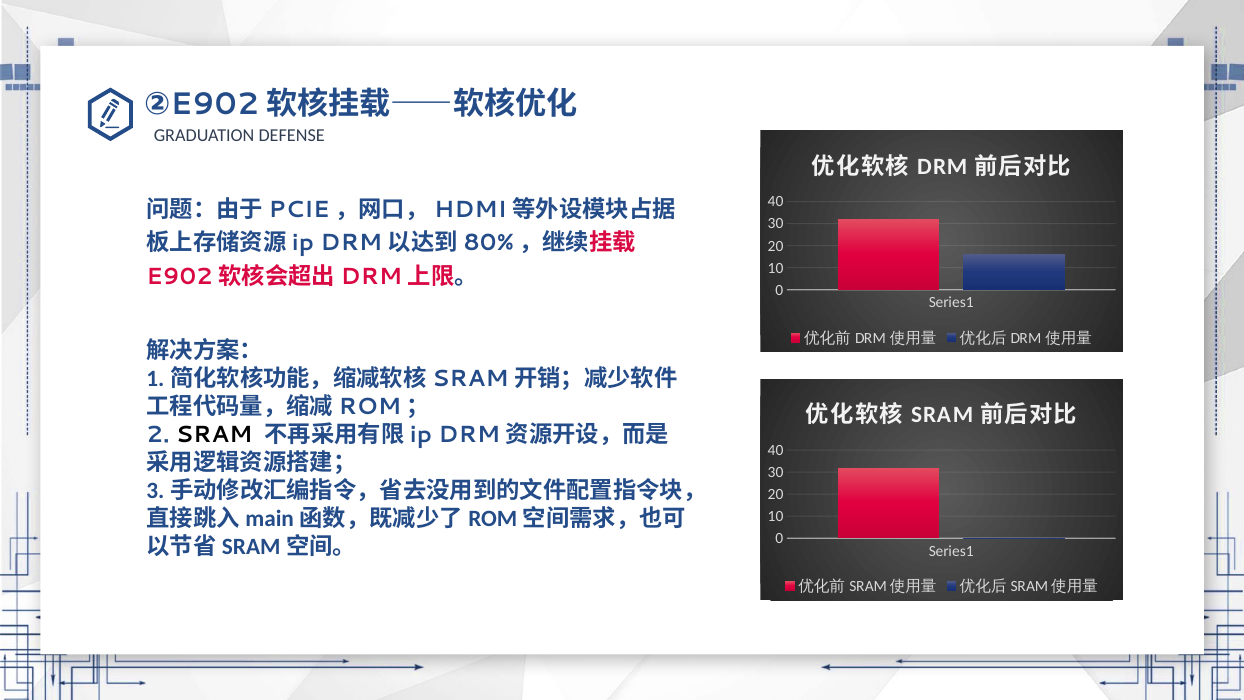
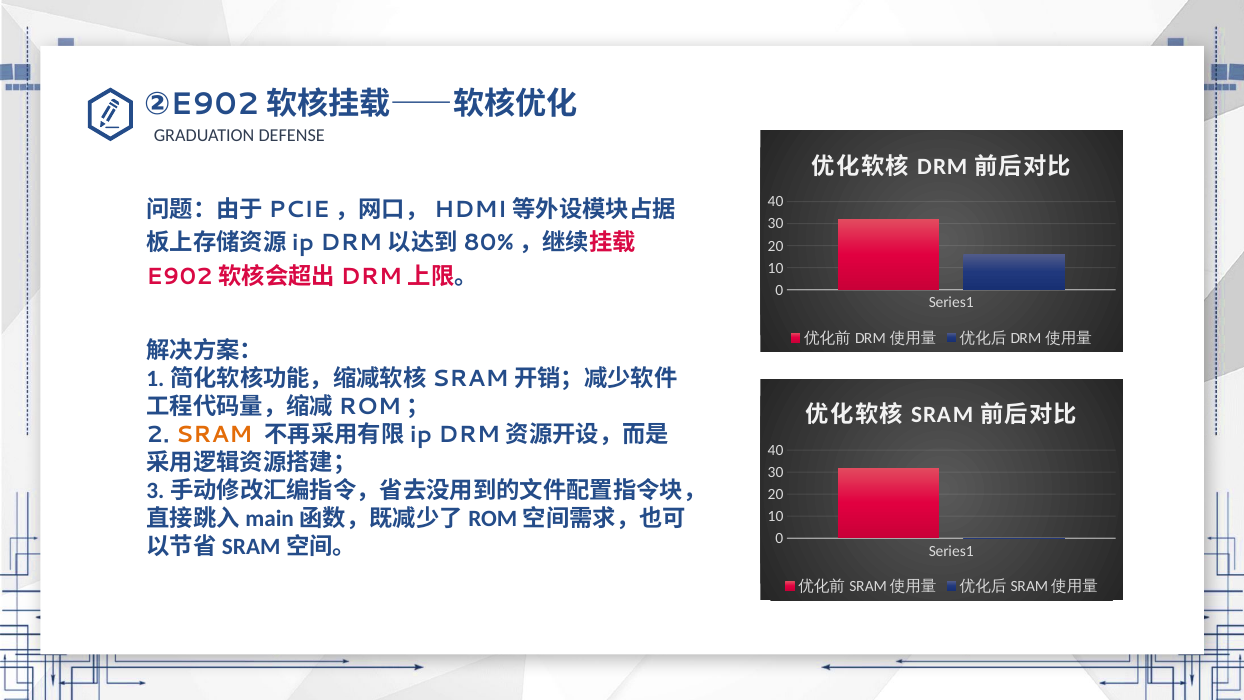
SRAM at (214, 434) colour: black -> orange
